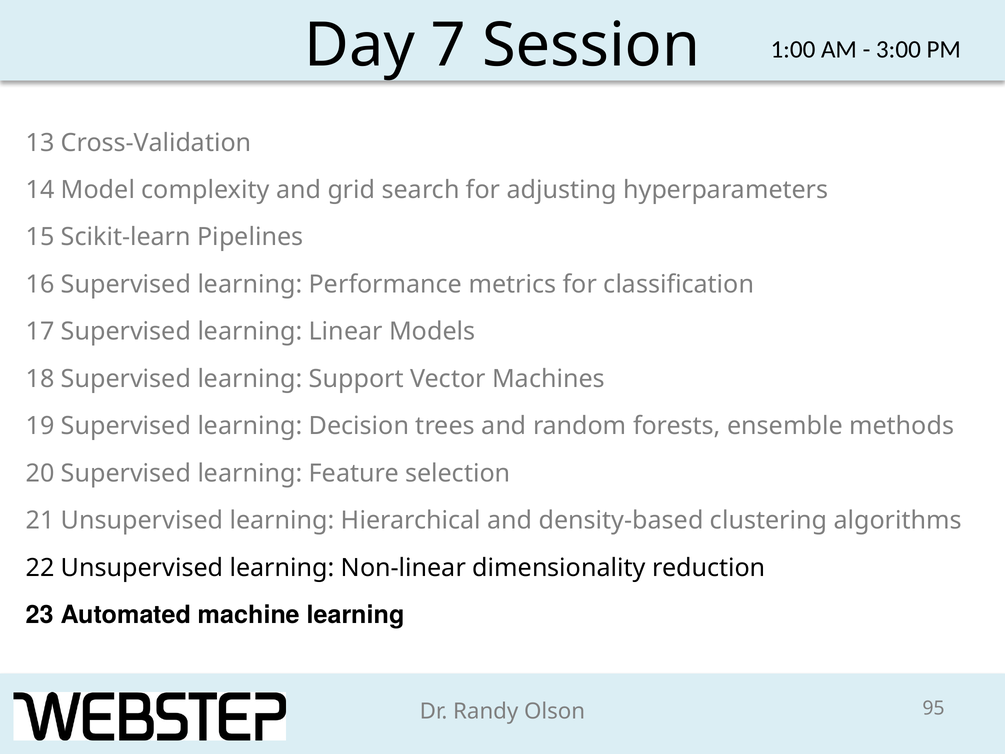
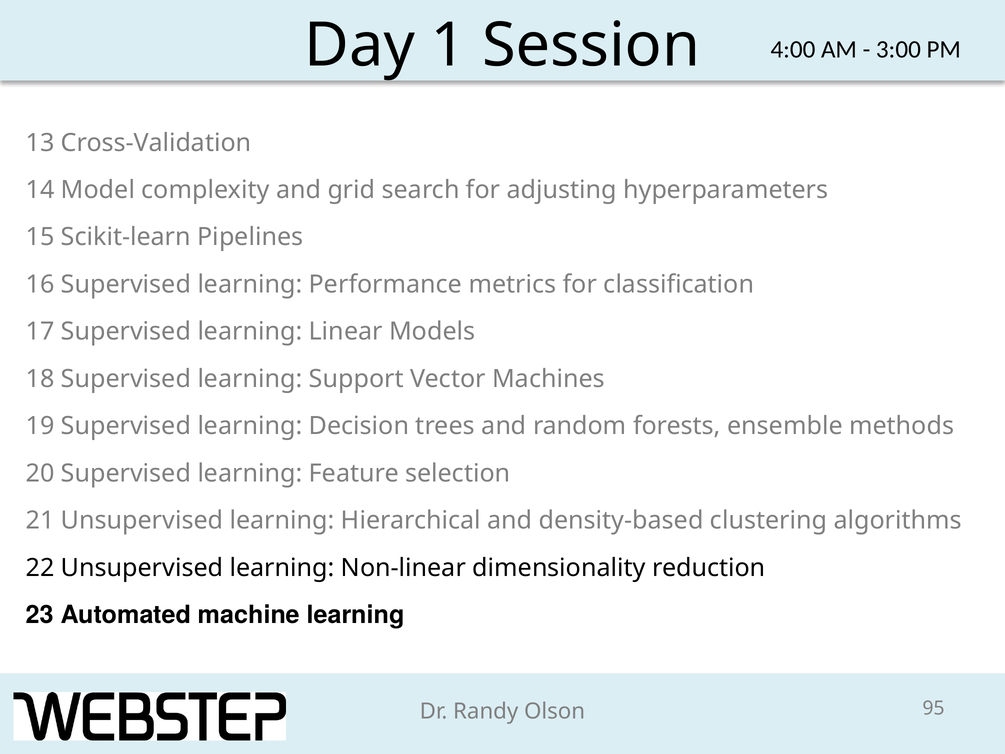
7: 7 -> 1
1:00: 1:00 -> 4:00
